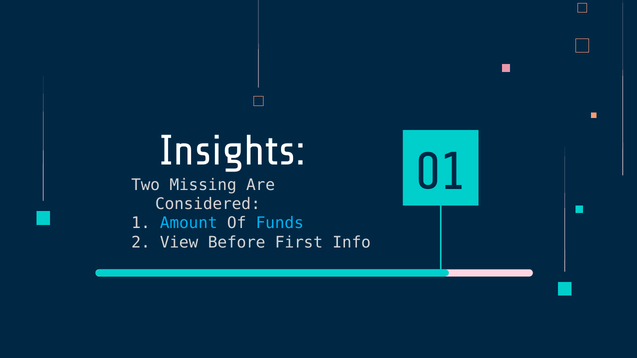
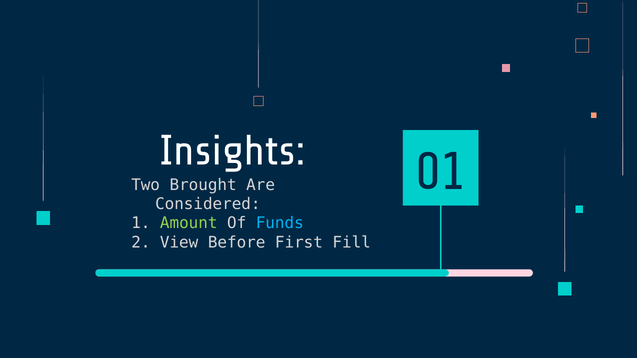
Missing: Missing -> Brought
Amount colour: light blue -> light green
Info: Info -> Fill
